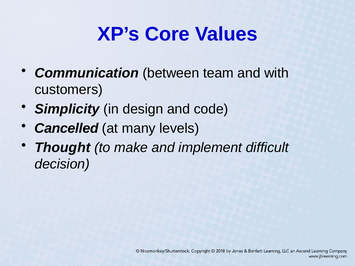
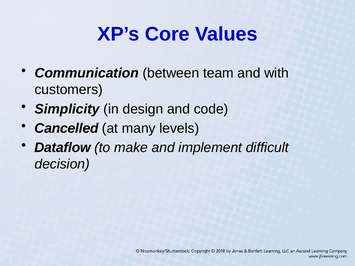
Thought: Thought -> Dataflow
